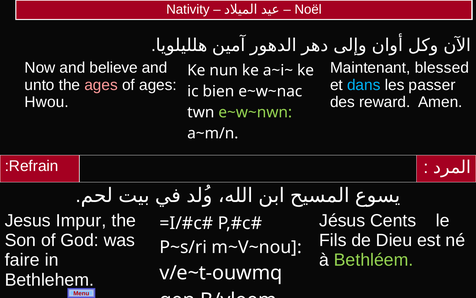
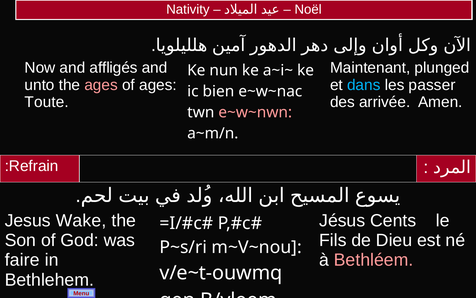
believe: believe -> affligés
blessed: blessed -> plunged
Hwou: Hwou -> Toute
reward: reward -> arrivée
e~w~nwn colour: light green -> pink
Impur: Impur -> Wake
Bethléem colour: light green -> pink
